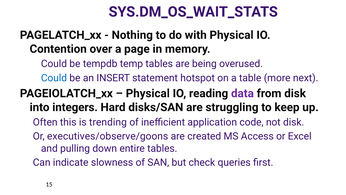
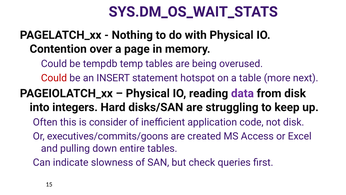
Could at (54, 78) colour: blue -> red
trending: trending -> consider
executives/observe/goons: executives/observe/goons -> executives/commits/goons
